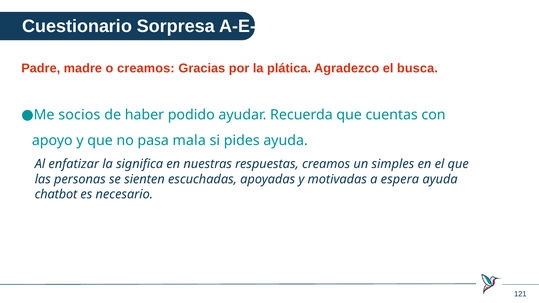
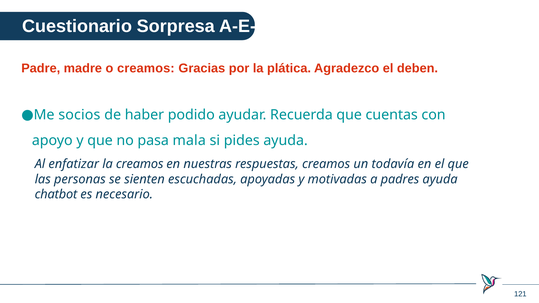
busca: busca -> deben
la significa: significa -> creamos
simples: simples -> todavía
espera: espera -> padres
